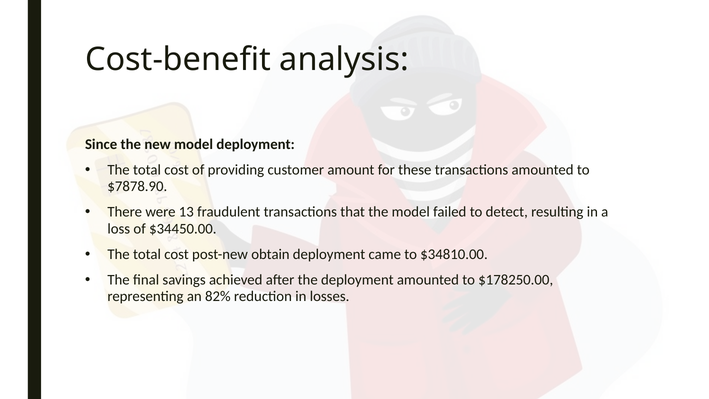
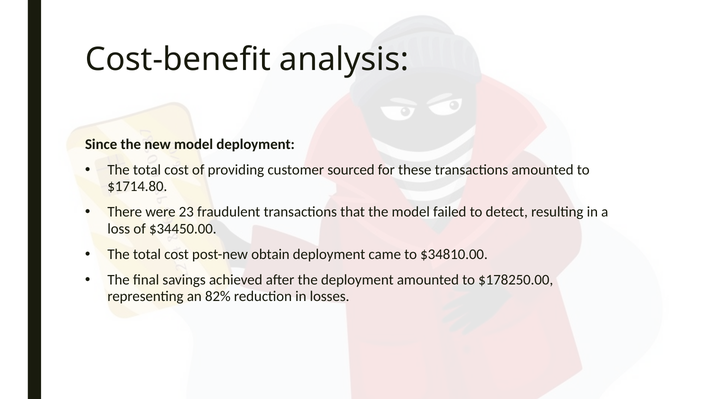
amount: amount -> sourced
$7878.90: $7878.90 -> $1714.80
13: 13 -> 23
